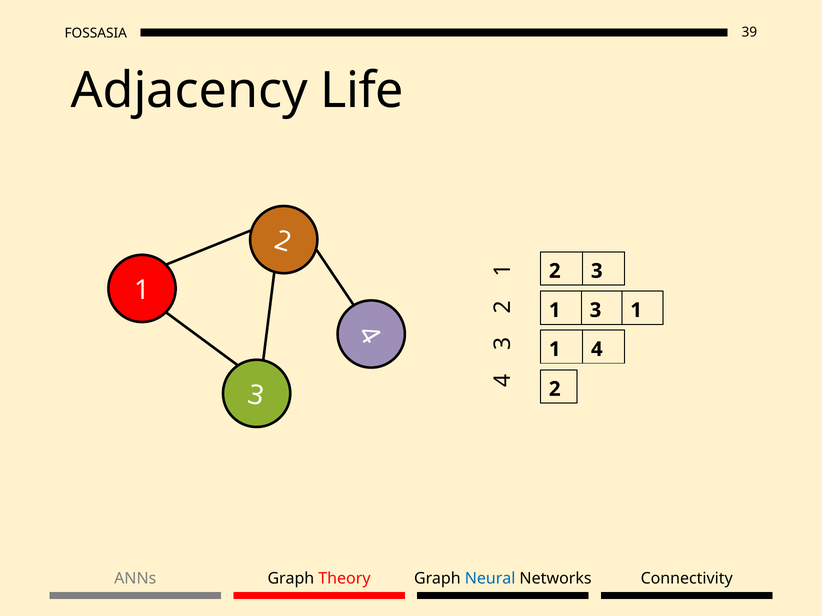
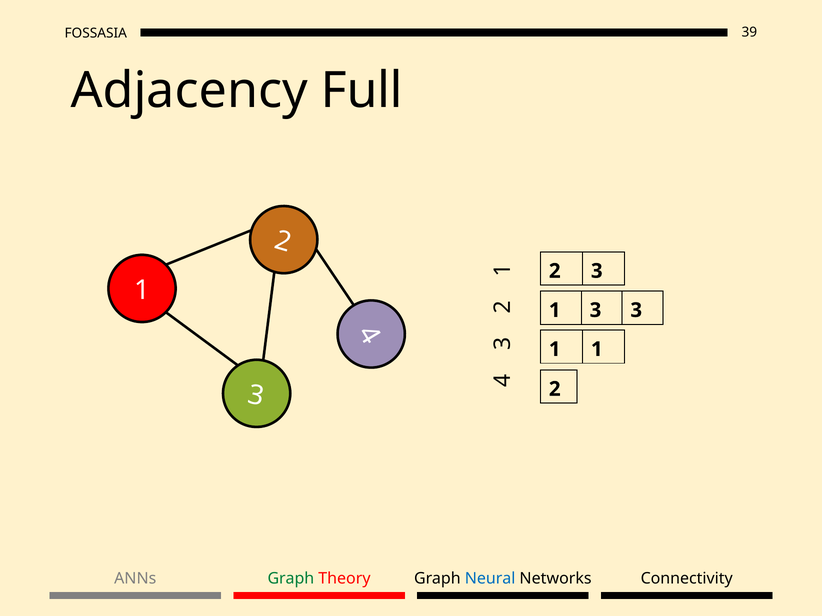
Life: Life -> Full
1 3 1: 1 -> 3
1 4: 4 -> 1
Graph at (291, 579) colour: black -> green
